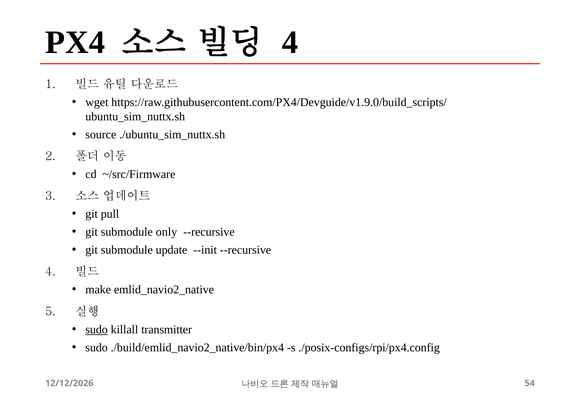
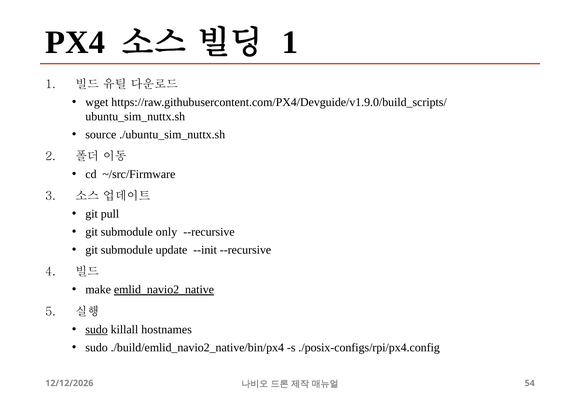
4 at (290, 42): 4 -> 1
emlid_navio2_native underline: none -> present
transmitter: transmitter -> hostnames
